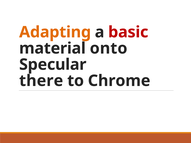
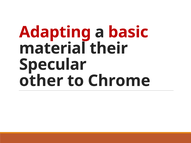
Adapting colour: orange -> red
onto: onto -> their
there: there -> other
